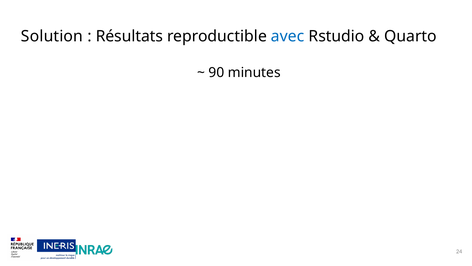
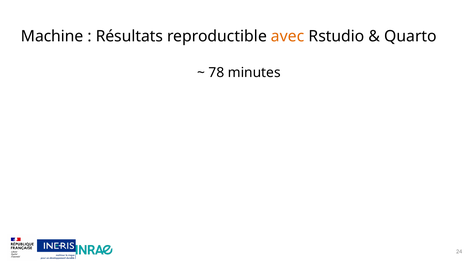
Solution: Solution -> Machine
avec colour: blue -> orange
90: 90 -> 78
